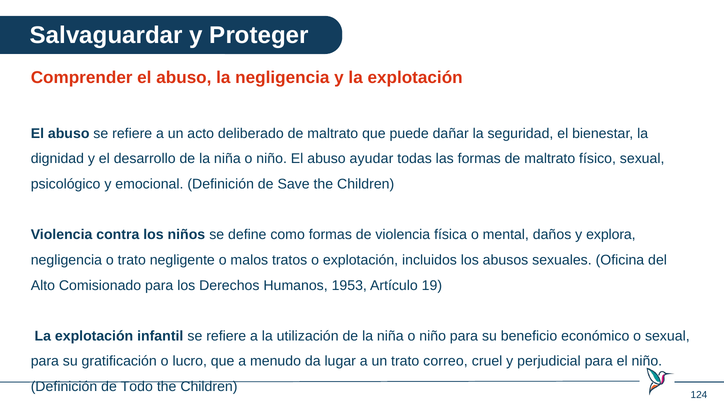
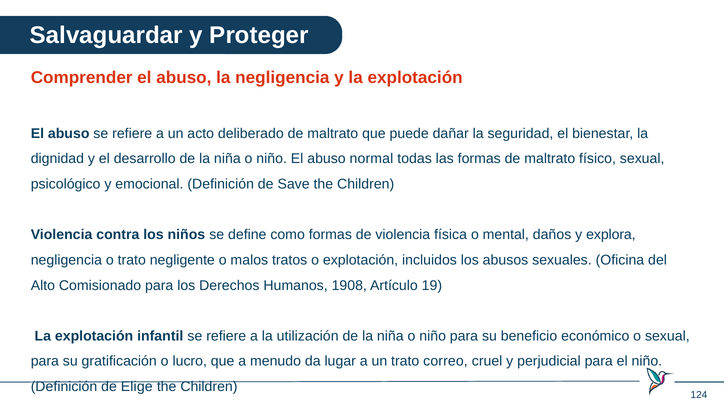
ayudar: ayudar -> normal
1953: 1953 -> 1908
Todo: Todo -> Elige
